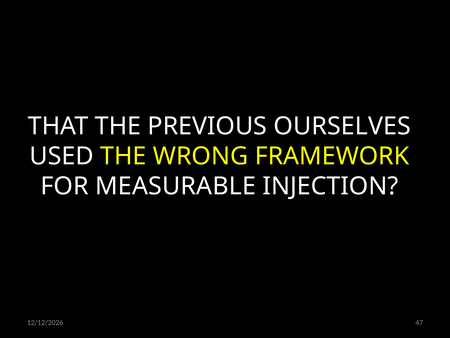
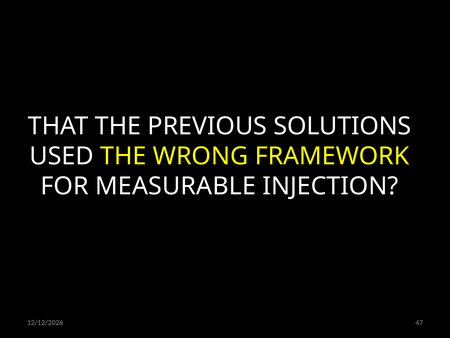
OURSELVES: OURSELVES -> SOLUTIONS
